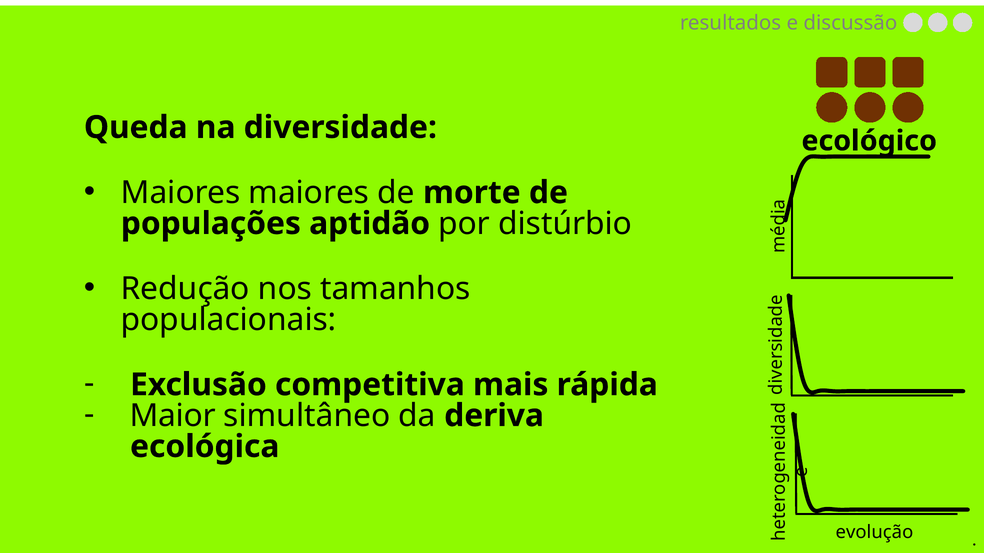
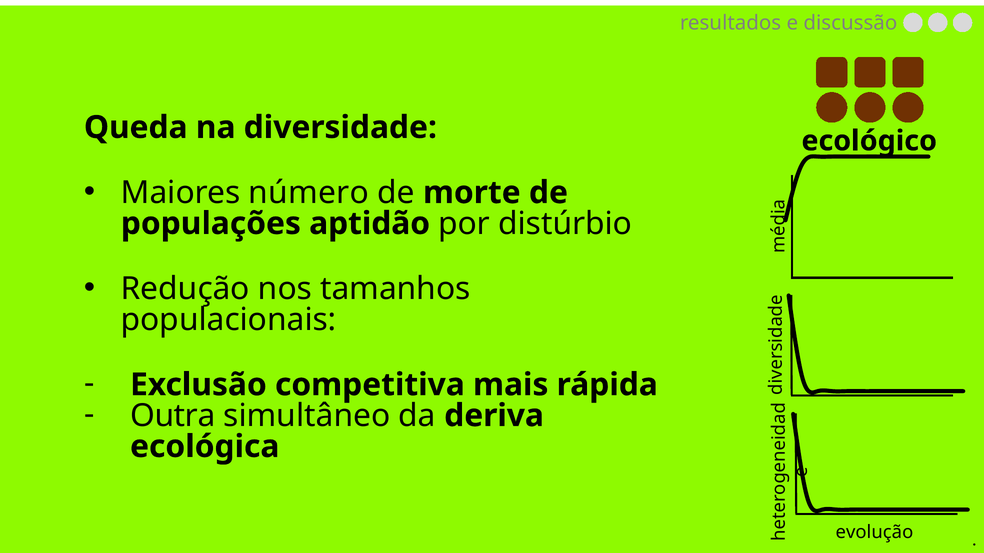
Maiores maiores: maiores -> número
Maior: Maior -> Outra
